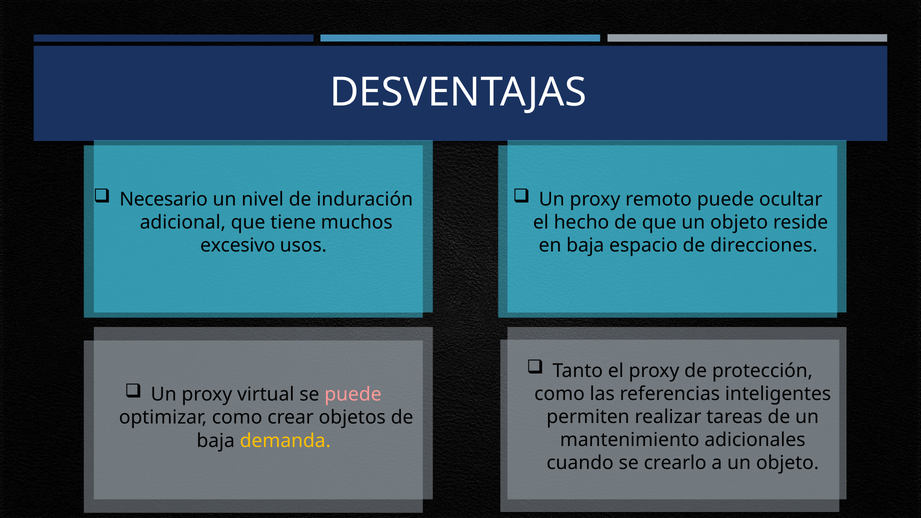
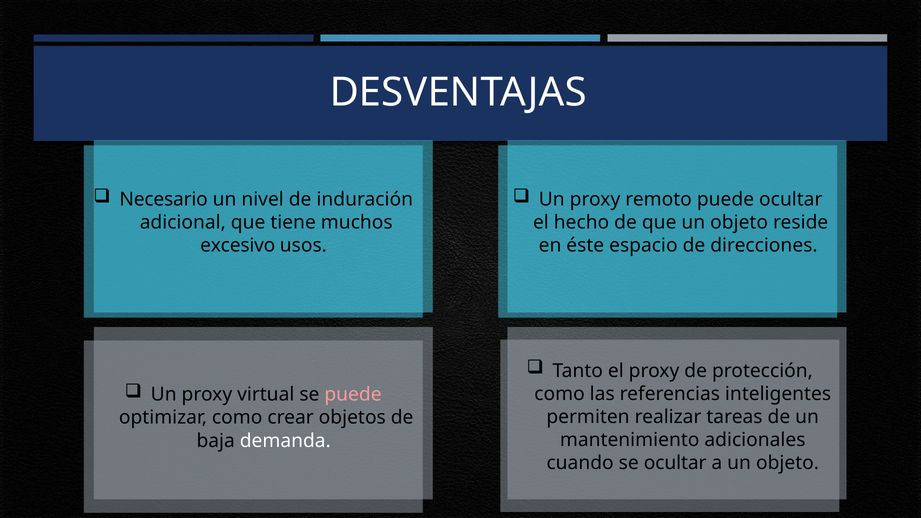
en baja: baja -> éste
demanda colour: yellow -> white
se crearlo: crearlo -> ocultar
